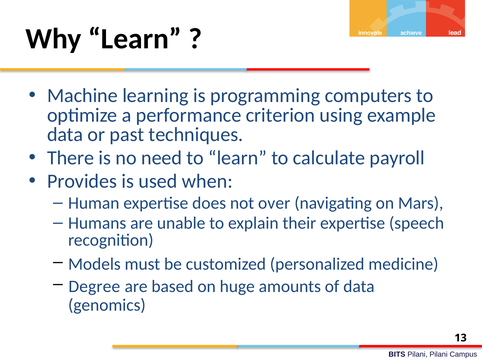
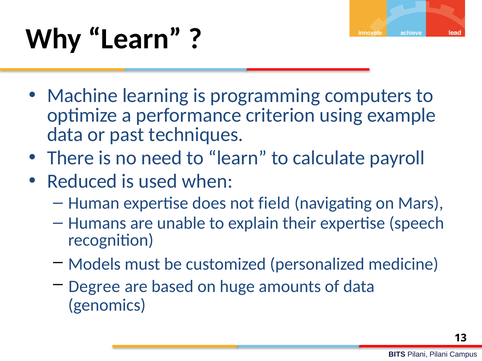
Provides: Provides -> Reduced
over: over -> field
